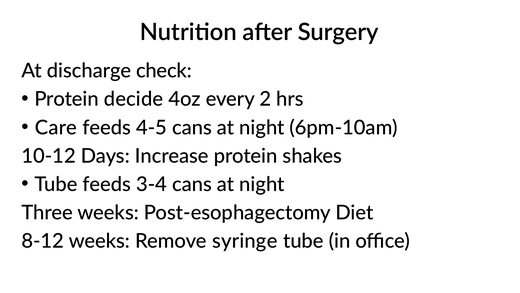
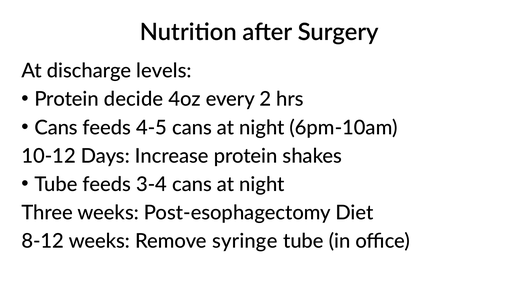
check: check -> levels
Care at (56, 127): Care -> Cans
